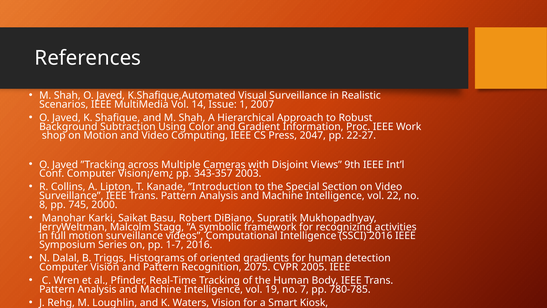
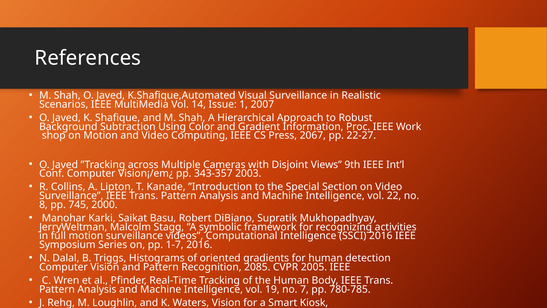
2047: 2047 -> 2067
2075: 2075 -> 2085
